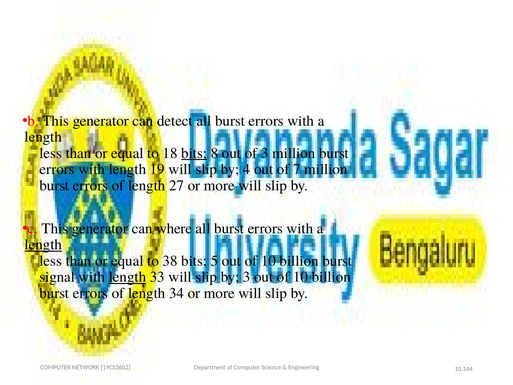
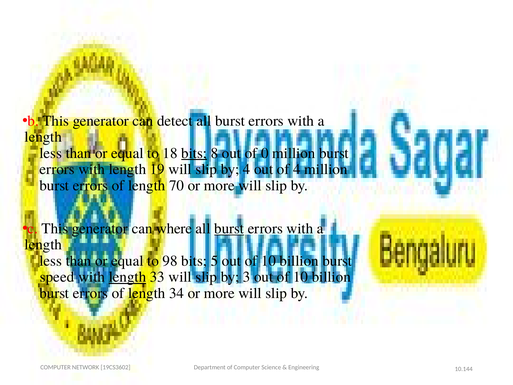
of 3: 3 -> 0
of 7: 7 -> 4
27: 27 -> 70
burst at (229, 228) underline: none -> present
length at (43, 245) underline: present -> none
38: 38 -> 98
signal: signal -> speed
